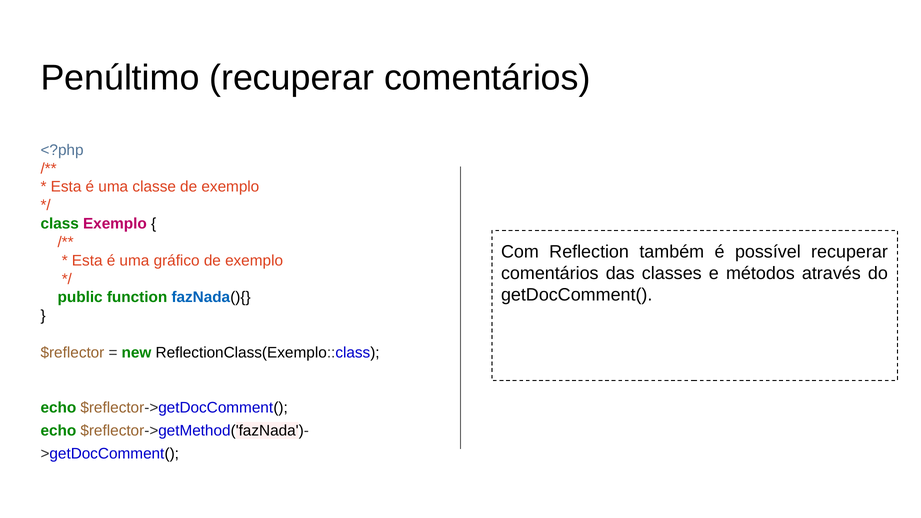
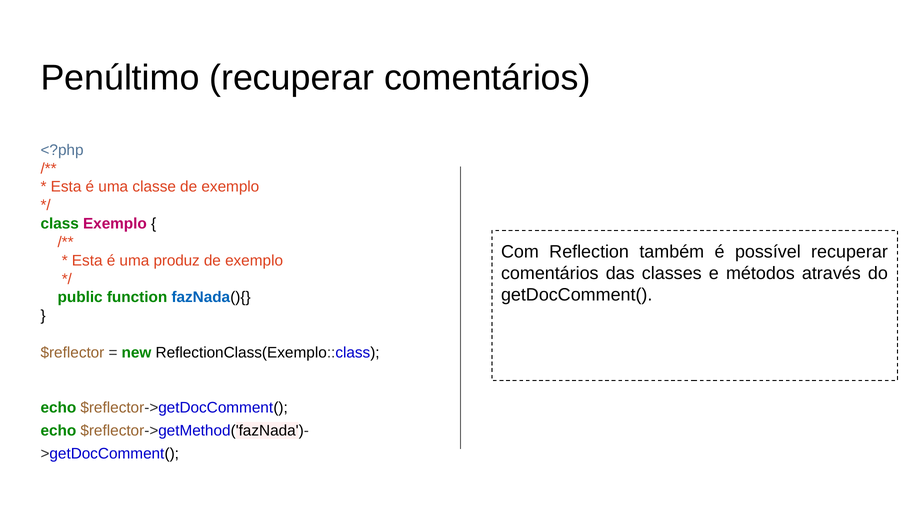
gráfico: gráfico -> produz
